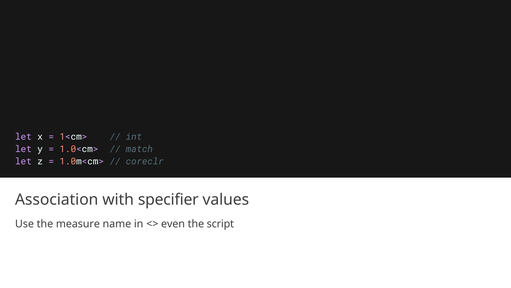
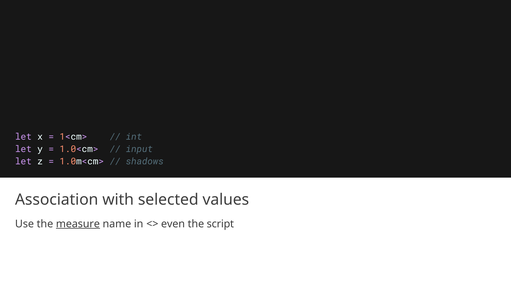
match: match -> input
coreclr: coreclr -> shadows
specifier: specifier -> selected
measure underline: none -> present
